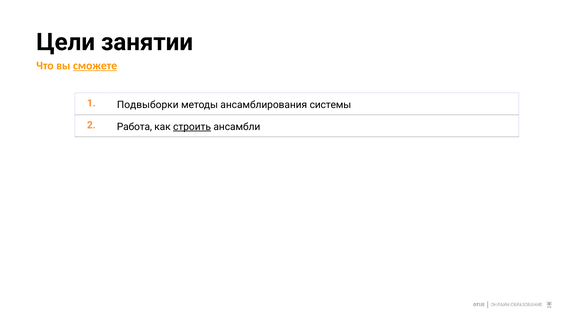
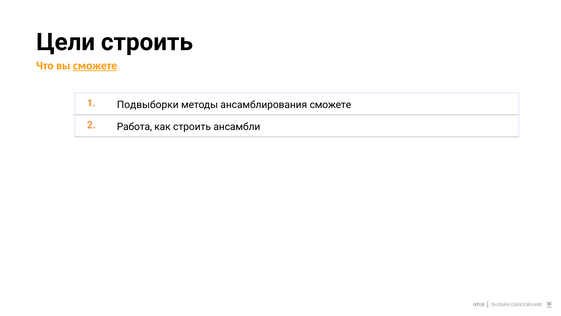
Цели занятии: занятии -> строить
ансамблирования системы: системы -> сможете
строить at (192, 127) underline: present -> none
